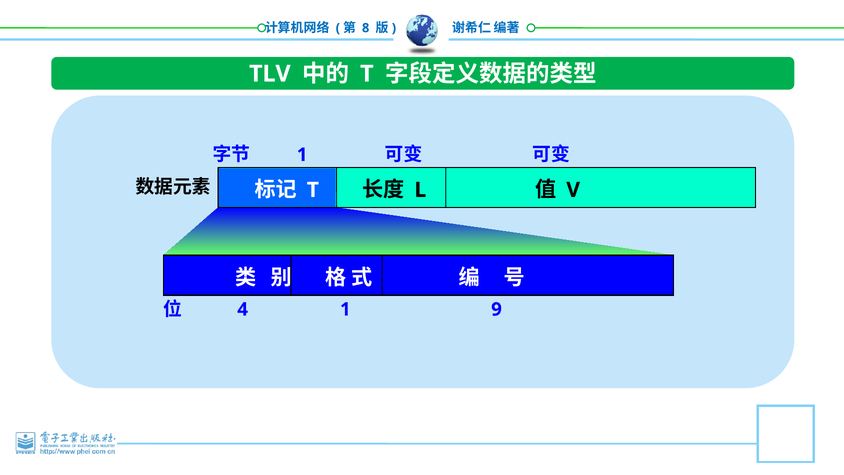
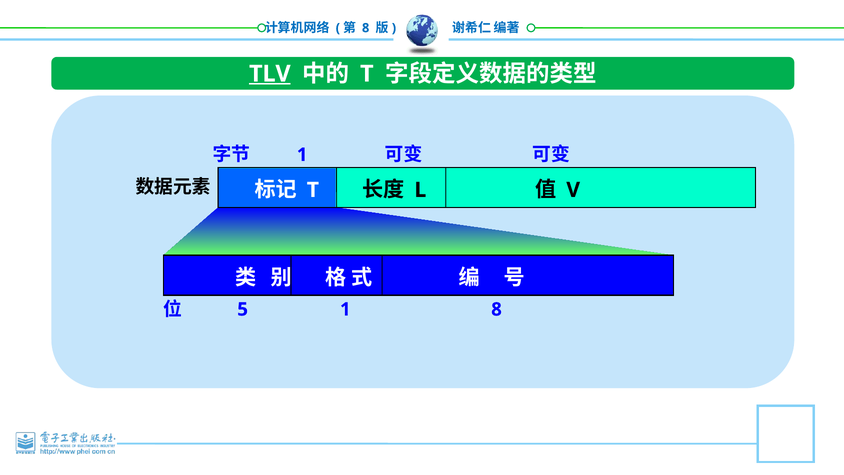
TLV underline: none -> present
4: 4 -> 5
1 9: 9 -> 8
